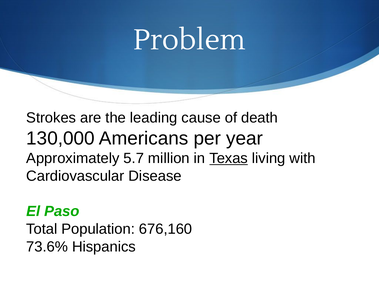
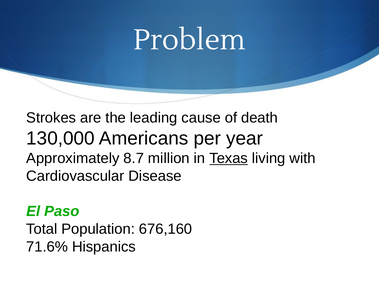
5.7: 5.7 -> 8.7
73.6%: 73.6% -> 71.6%
